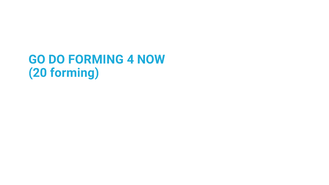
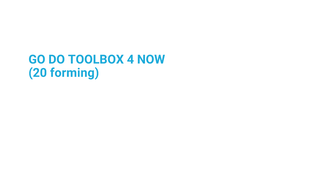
DO FORMING: FORMING -> TOOLBOX
